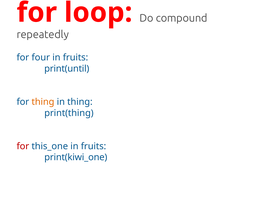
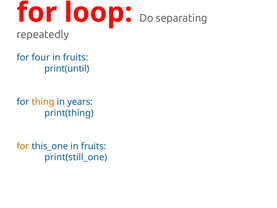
compound: compound -> separating
in thing: thing -> years
for at (23, 146) colour: red -> orange
print(kiwi_one: print(kiwi_one -> print(still_one
